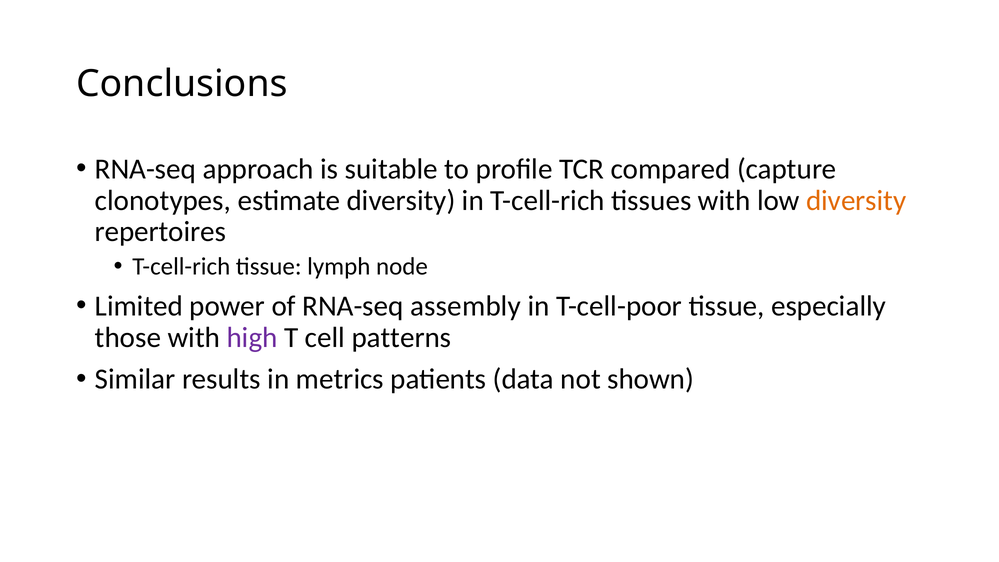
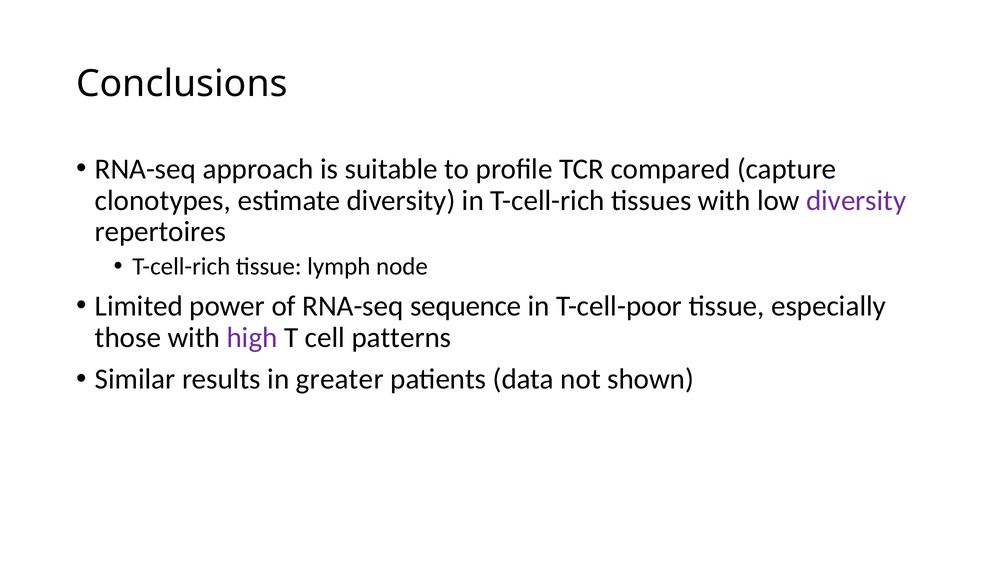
diversity at (856, 200) colour: orange -> purple
assembly: assembly -> sequence
metrics: metrics -> greater
